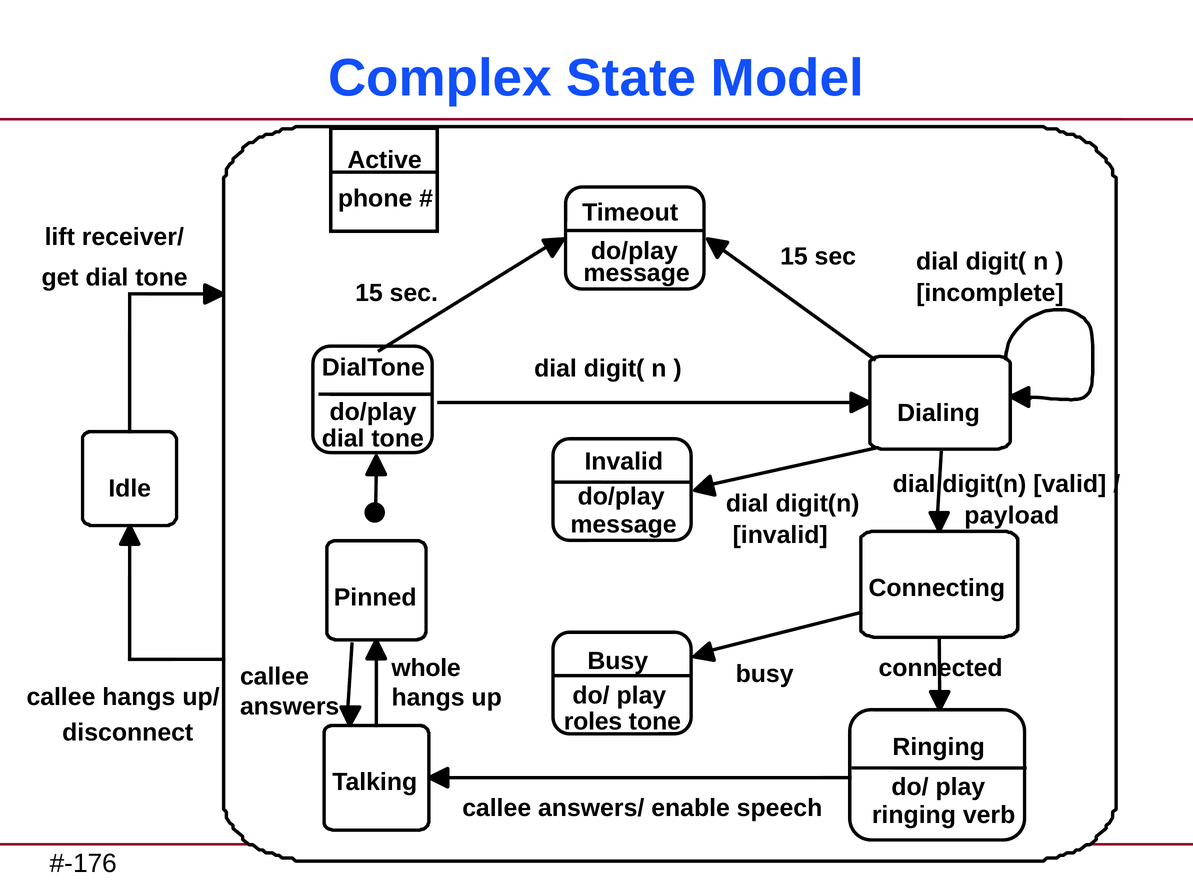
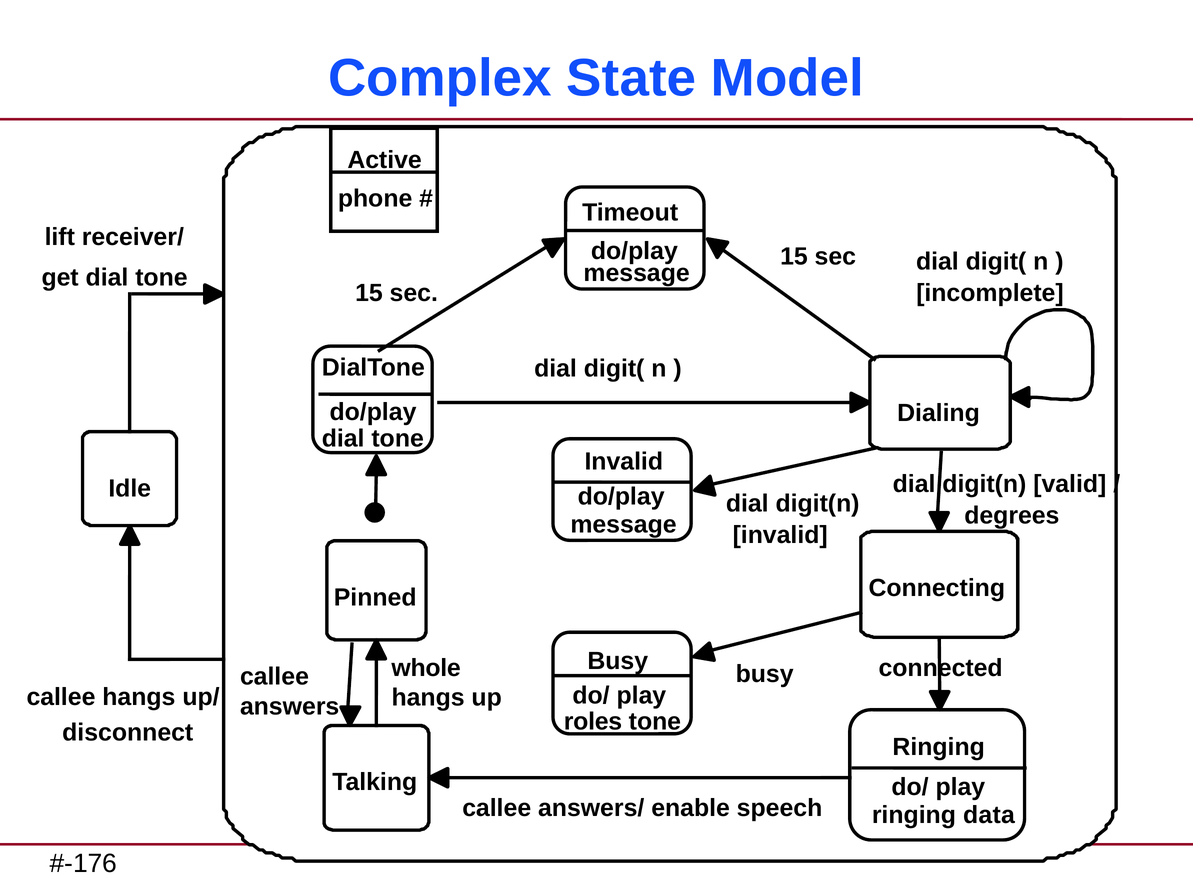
payload: payload -> degrees
verb: verb -> data
